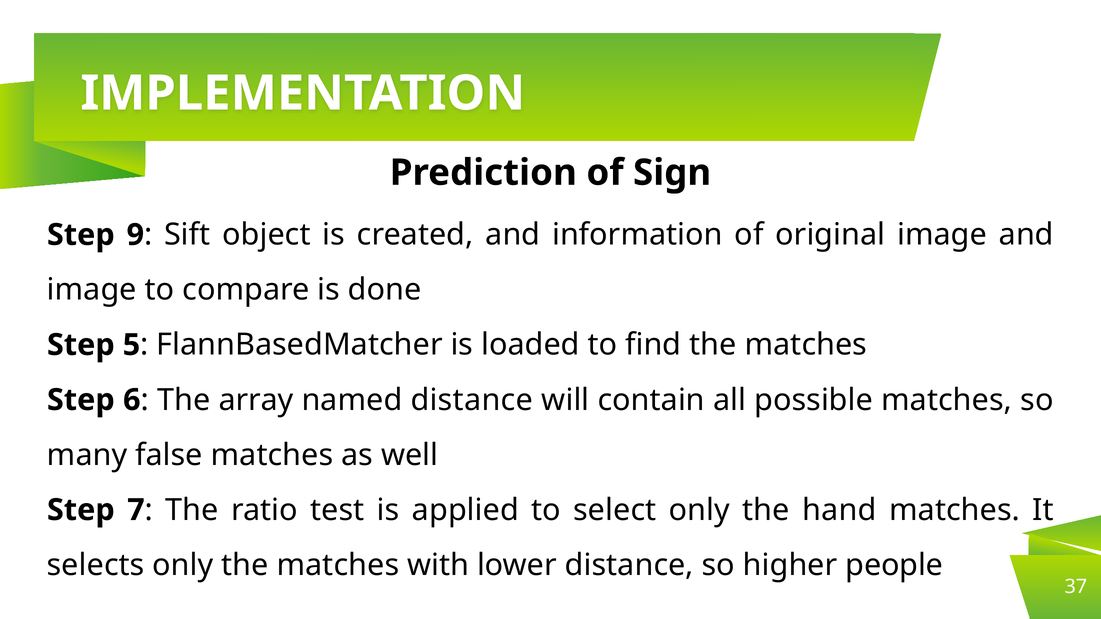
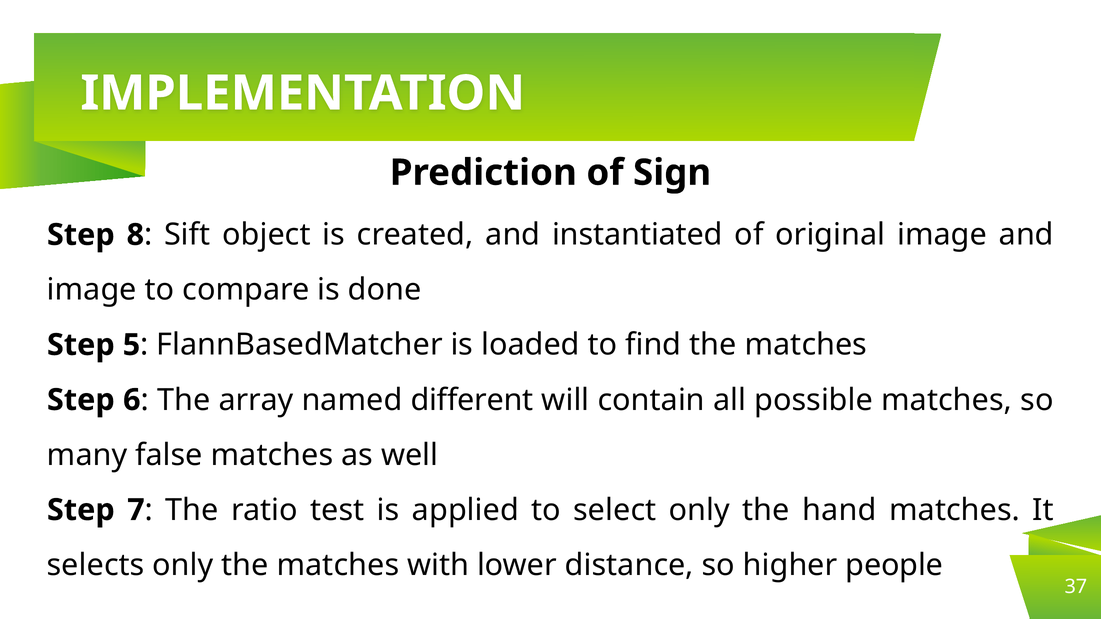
9: 9 -> 8
information: information -> instantiated
named distance: distance -> different
